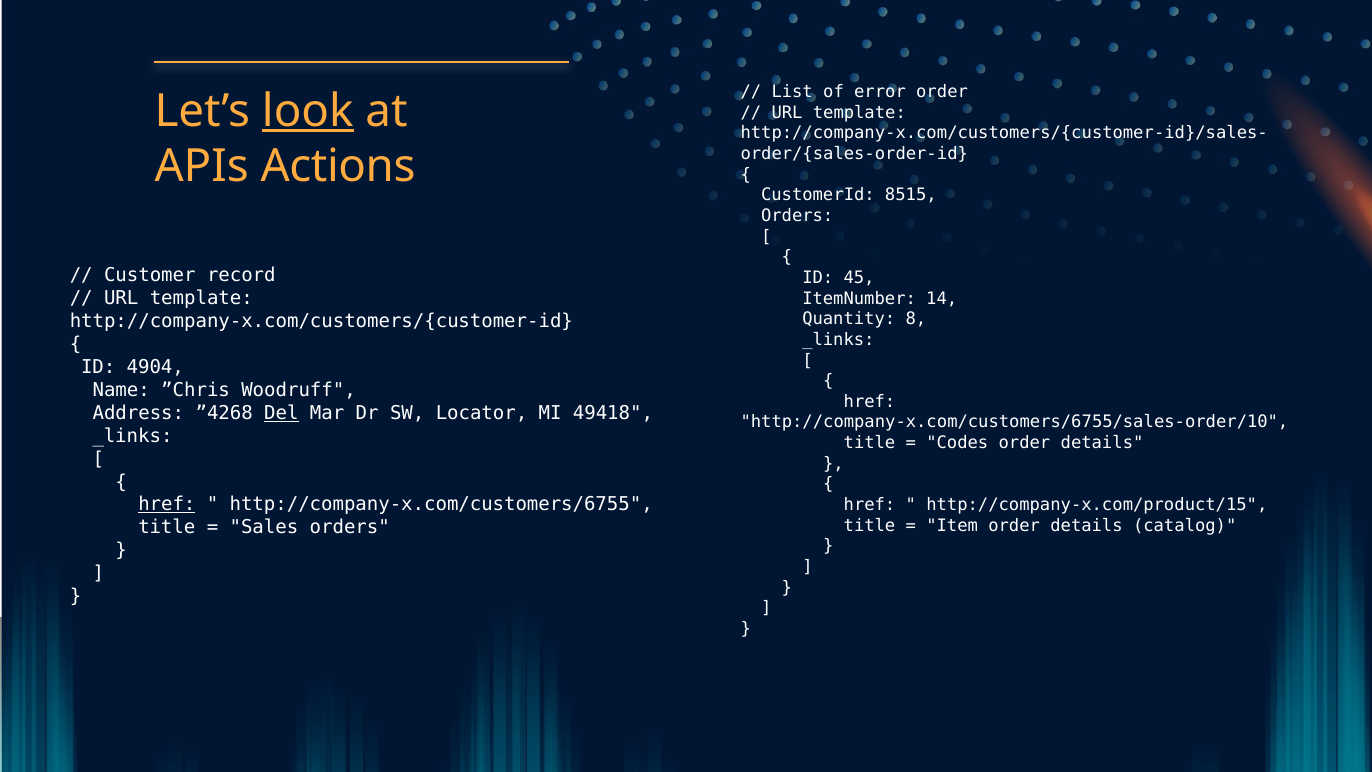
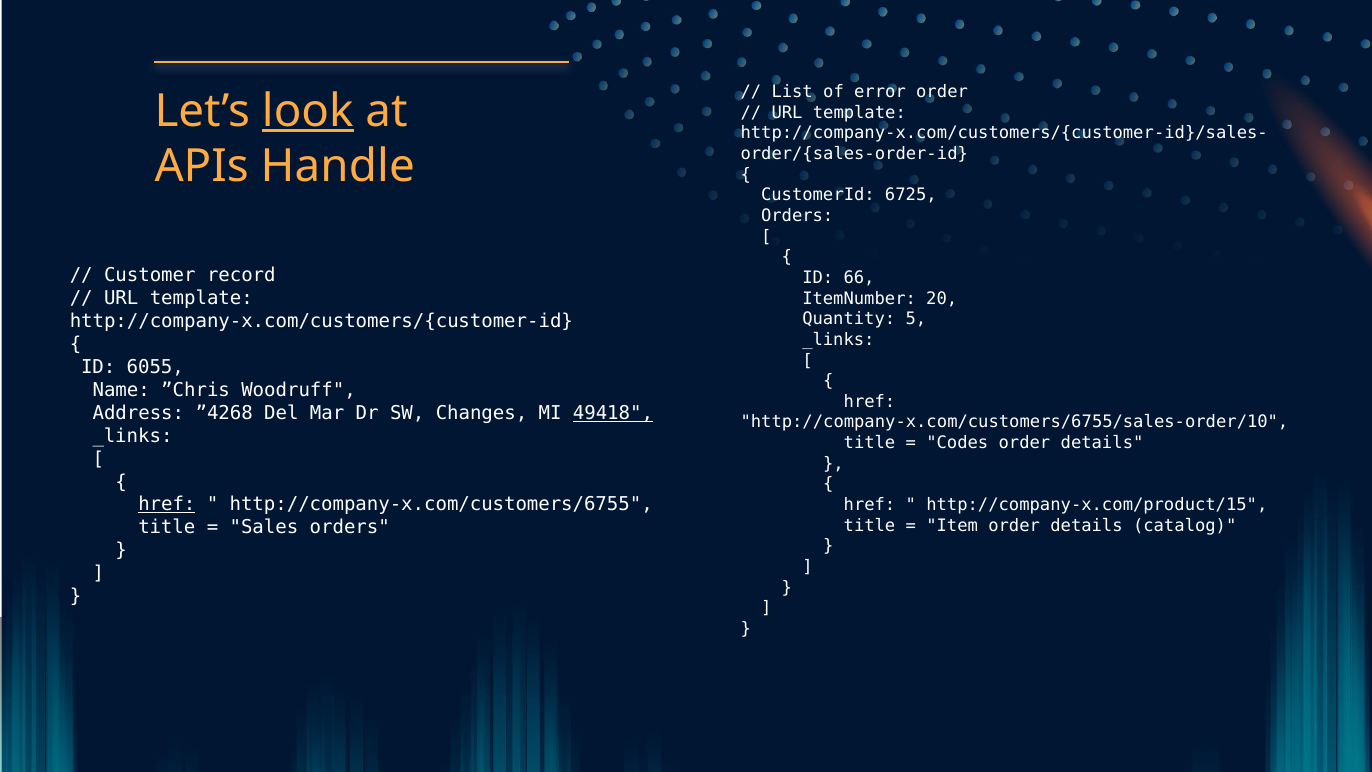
Actions: Actions -> Handle
8515: 8515 -> 6725
45: 45 -> 66
14: 14 -> 20
8: 8 -> 5
4904: 4904 -> 6055
Del underline: present -> none
Locator: Locator -> Changes
49418 underline: none -> present
